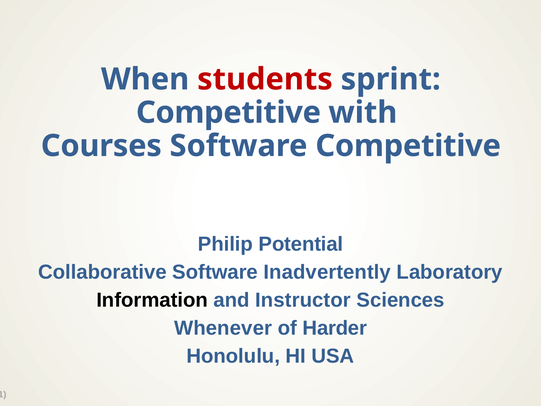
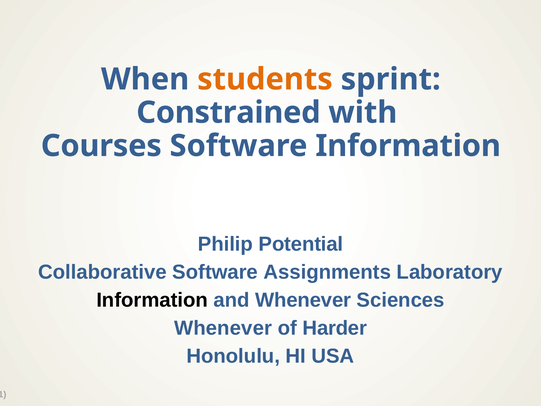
students colour: red -> orange
Competitive at (229, 112): Competitive -> Constrained
Software Competitive: Competitive -> Information
Inadvertently: Inadvertently -> Assignments
and Instructor: Instructor -> Whenever
